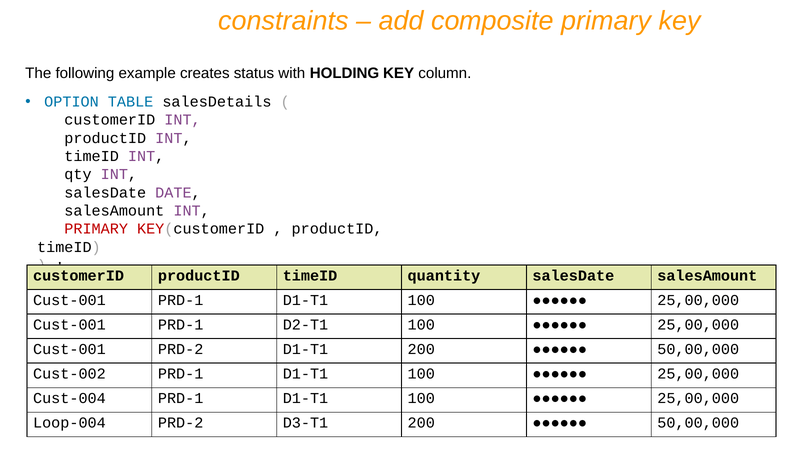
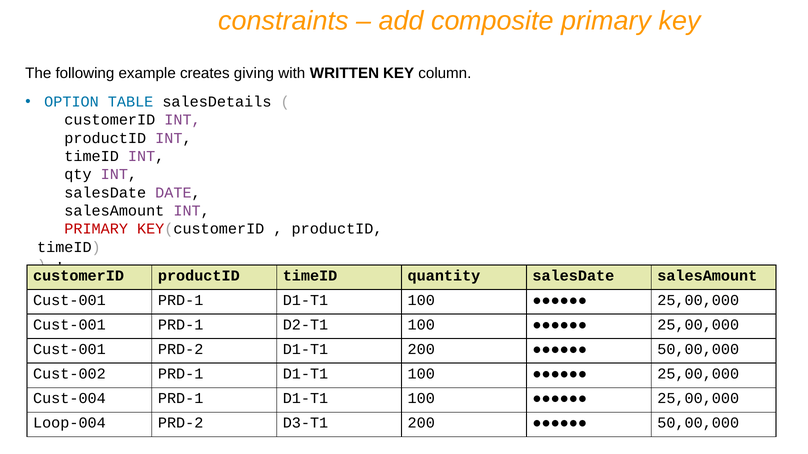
status: status -> giving
HOLDING: HOLDING -> WRITTEN
